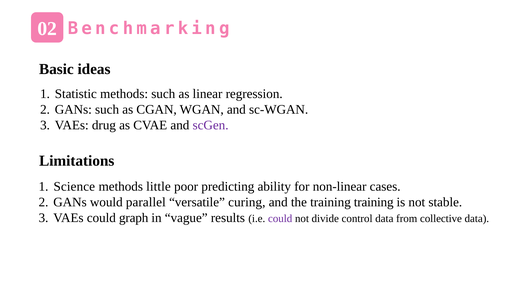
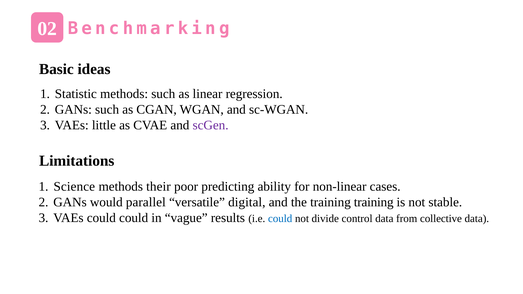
drug: drug -> little
little: little -> their
curing: curing -> digital
could graph: graph -> could
could at (280, 219) colour: purple -> blue
